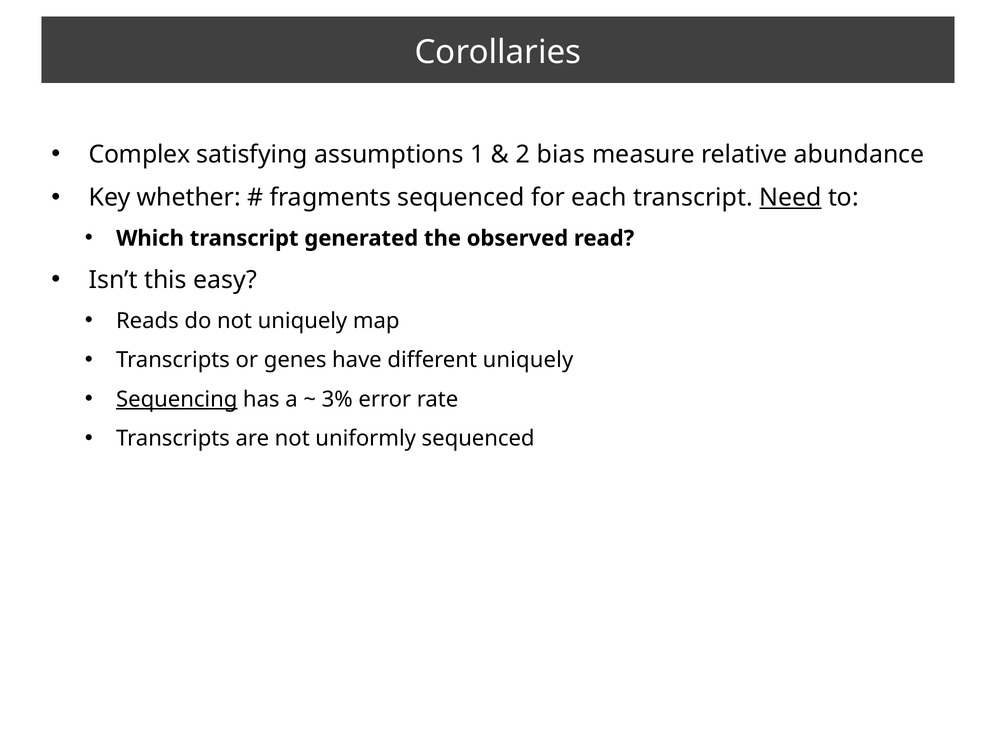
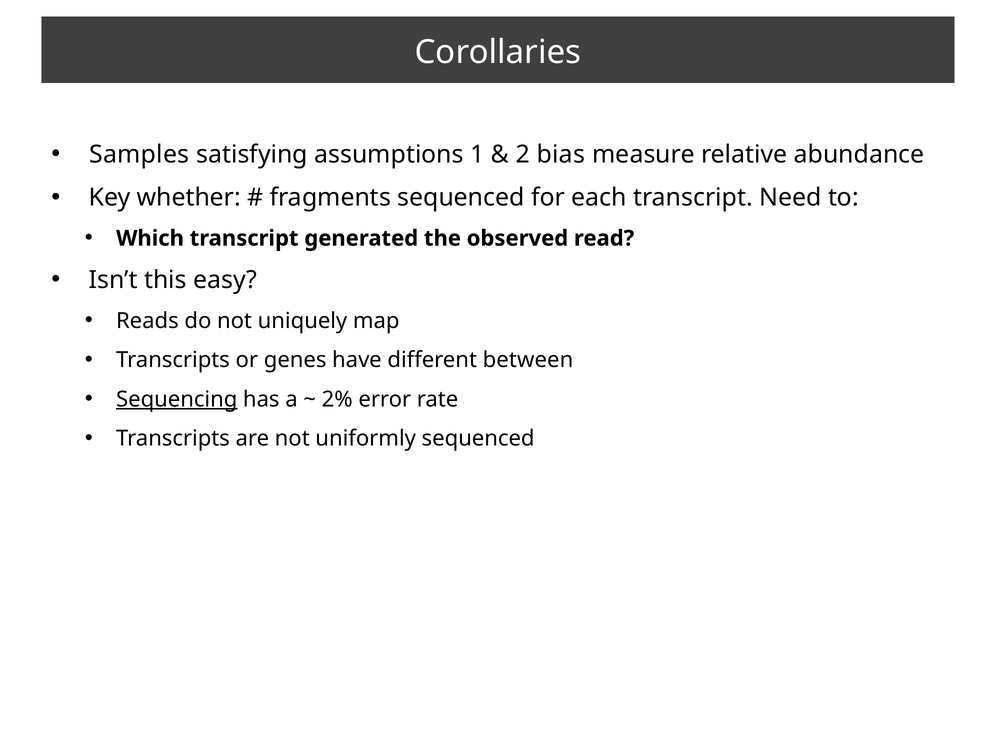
Complex: Complex -> Samples
Need underline: present -> none
different uniquely: uniquely -> between
3%: 3% -> 2%
